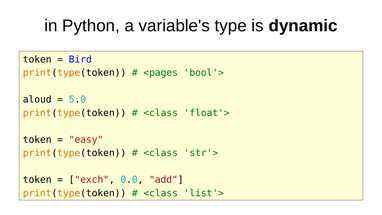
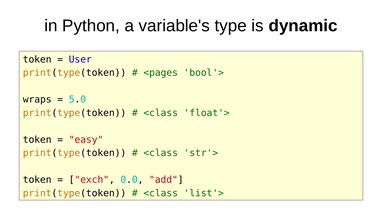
Bird: Bird -> User
aloud: aloud -> wraps
